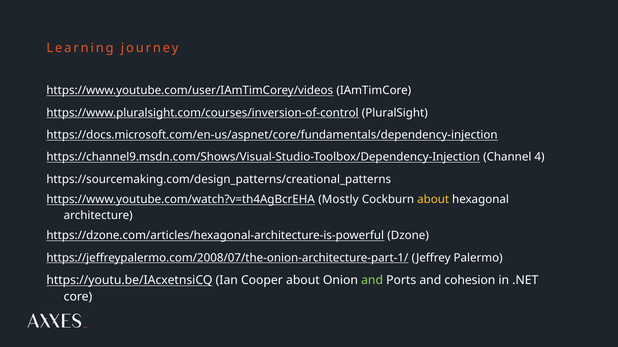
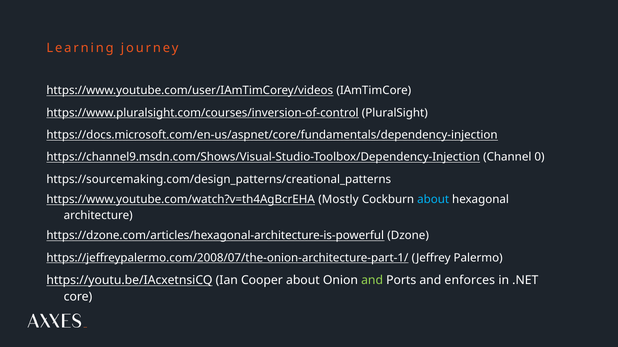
4: 4 -> 0
about at (433, 200) colour: yellow -> light blue
cohesion: cohesion -> enforces
